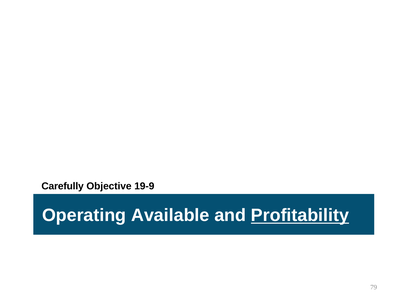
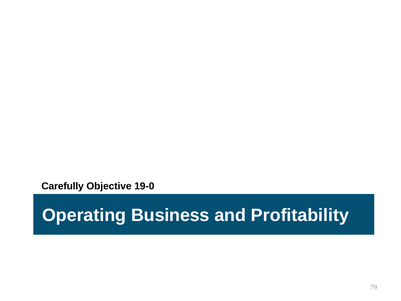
19-9: 19-9 -> 19-0
Available: Available -> Business
Profitability underline: present -> none
